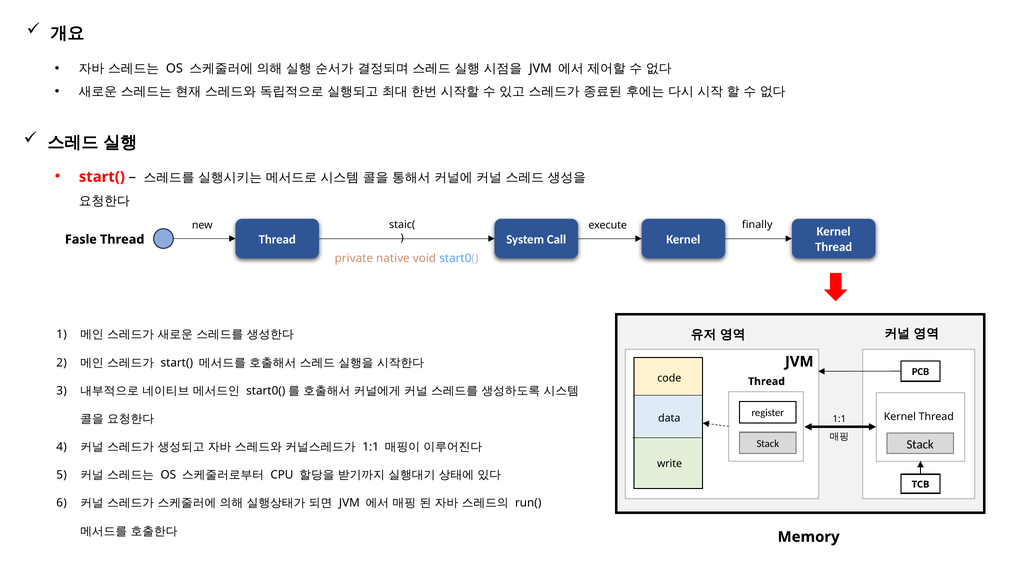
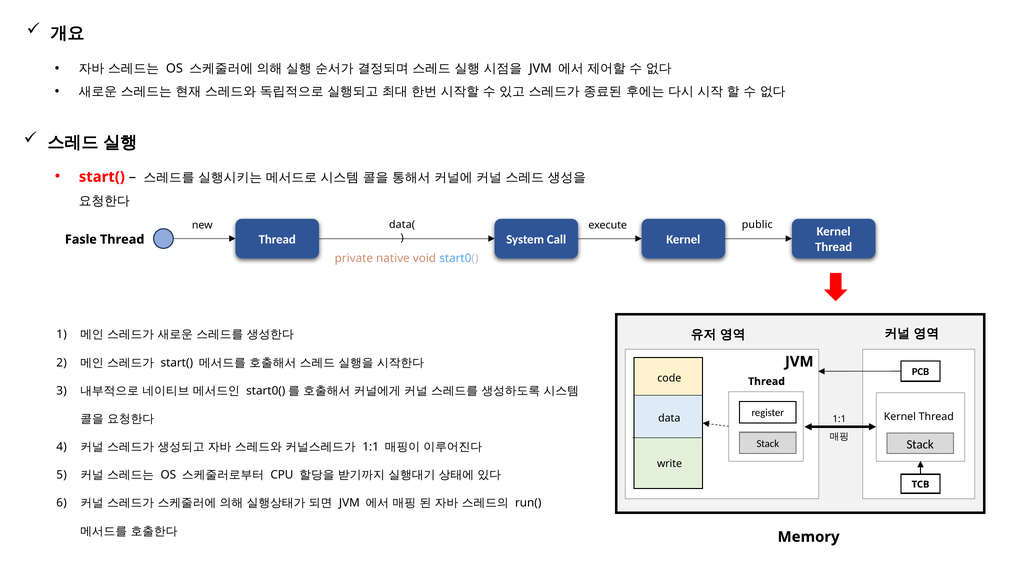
finally: finally -> public
staic(: staic( -> data(
